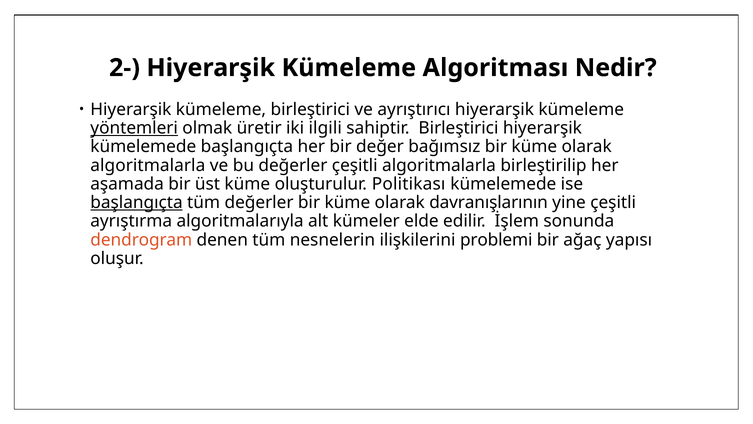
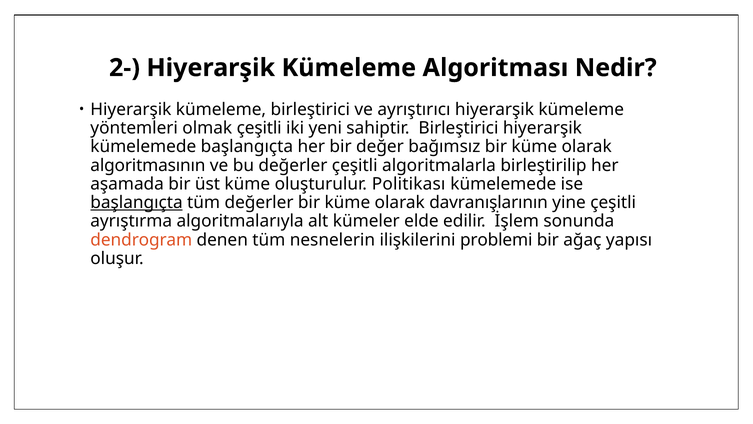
yöntemleri underline: present -> none
olmak üretir: üretir -> çeşitli
ilgili: ilgili -> yeni
algoritmalarla at (148, 165): algoritmalarla -> algoritmasının
